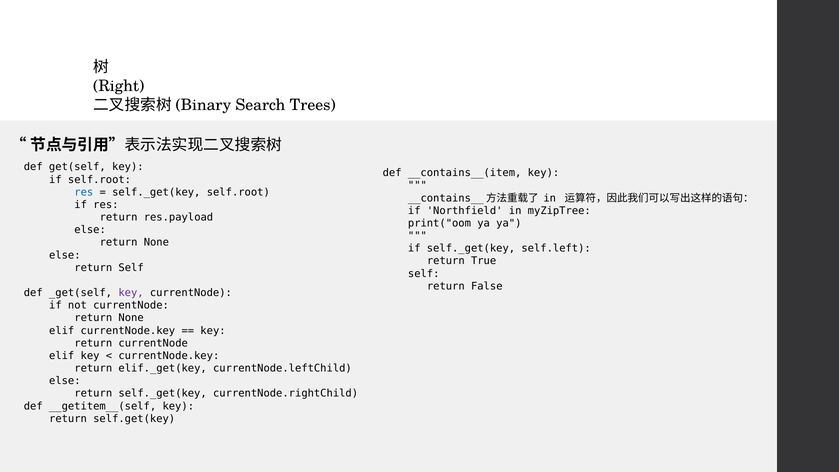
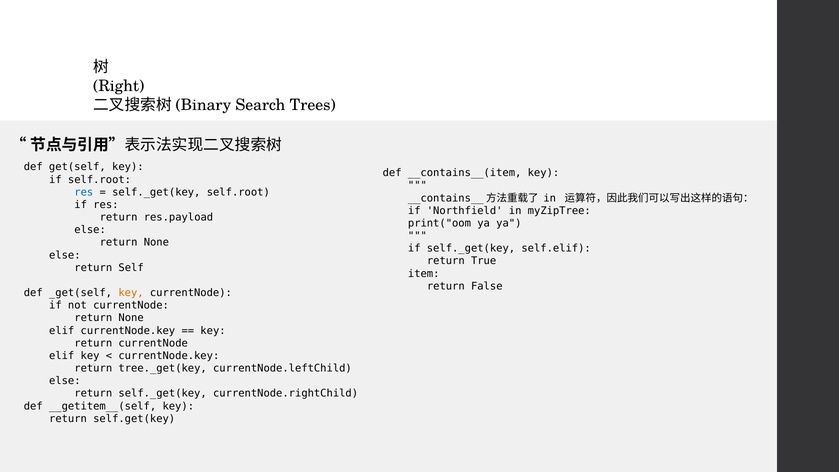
self.left: self.left -> self.elif
self at (424, 274): self -> item
key at (131, 293) colour: purple -> orange
elif._get(key: elif._get(key -> tree._get(key
